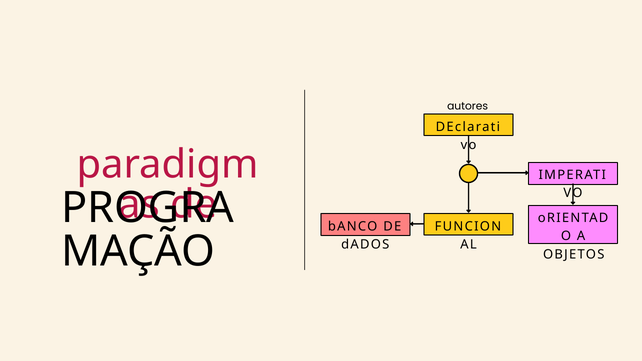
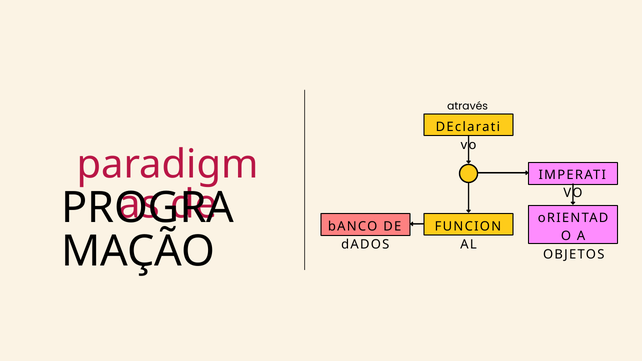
autores: autores -> através
